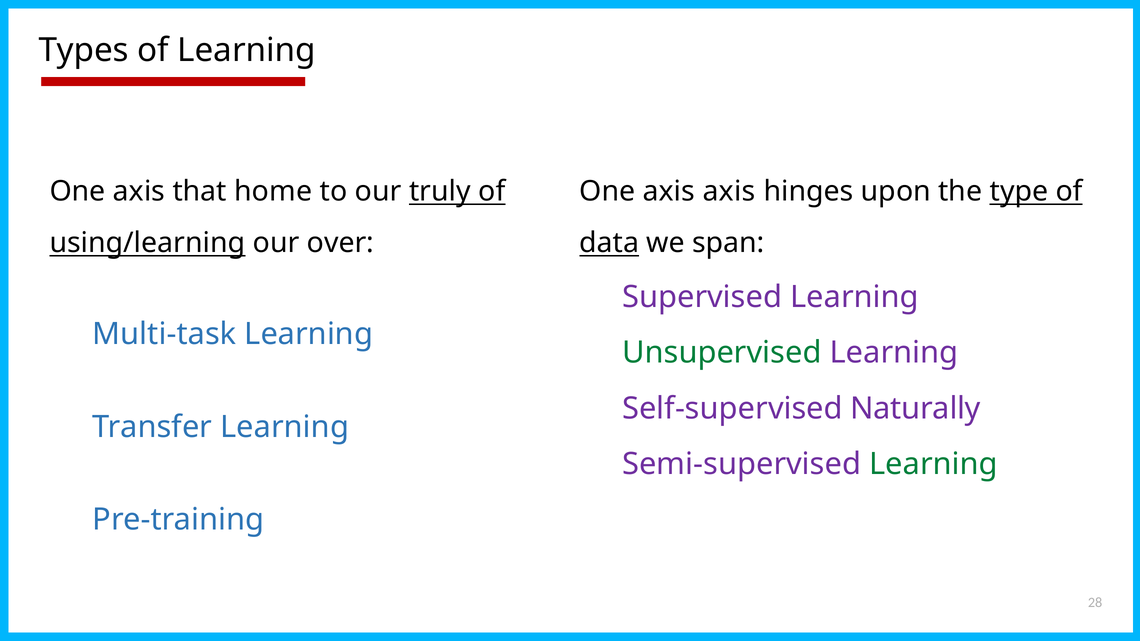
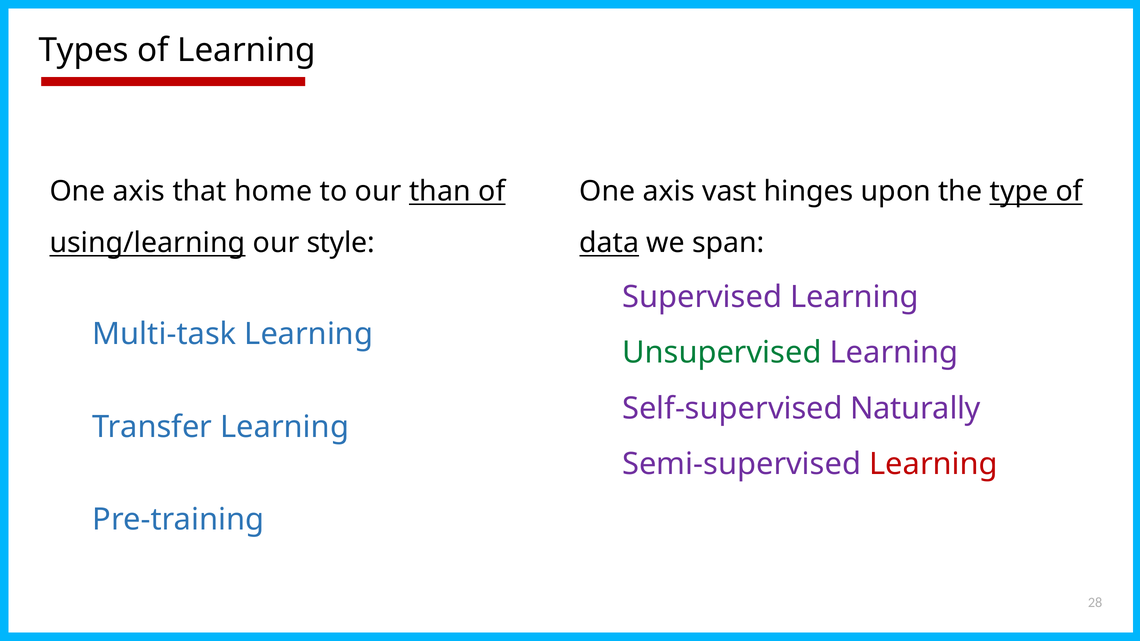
truly: truly -> than
axis axis: axis -> vast
over: over -> style
Learning at (934, 464) colour: green -> red
